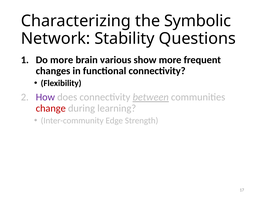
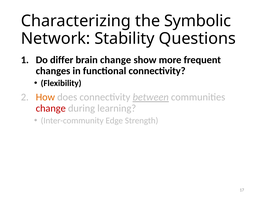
Do more: more -> differ
brain various: various -> change
How colour: purple -> orange
